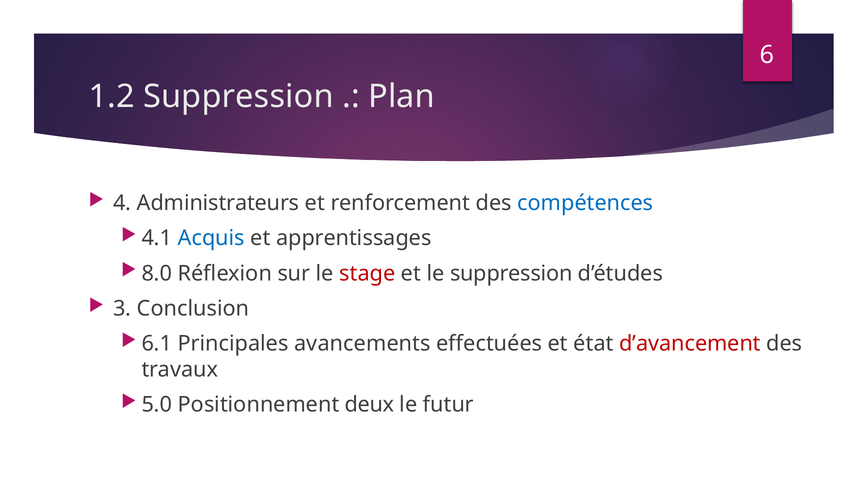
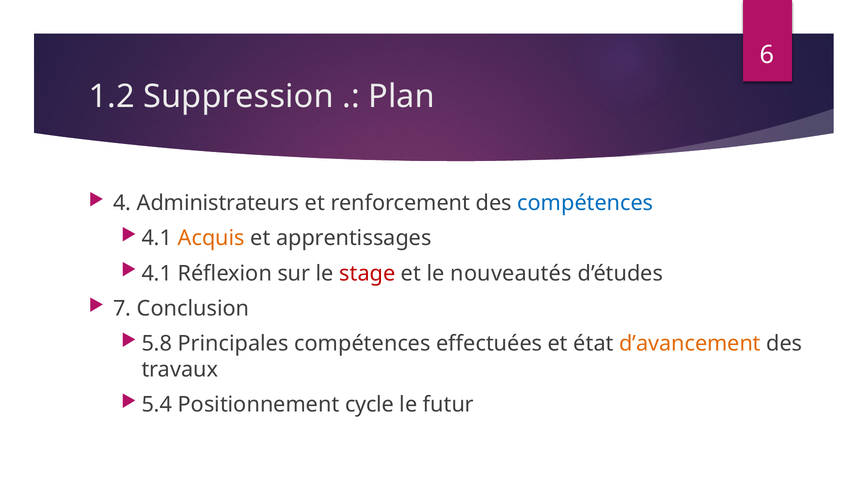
Acquis colour: blue -> orange
8.0 at (157, 274): 8.0 -> 4.1
le suppression: suppression -> nouveautés
3: 3 -> 7
6.1: 6.1 -> 5.8
Principales avancements: avancements -> compétences
d’avancement colour: red -> orange
5.0: 5.0 -> 5.4
deux: deux -> cycle
